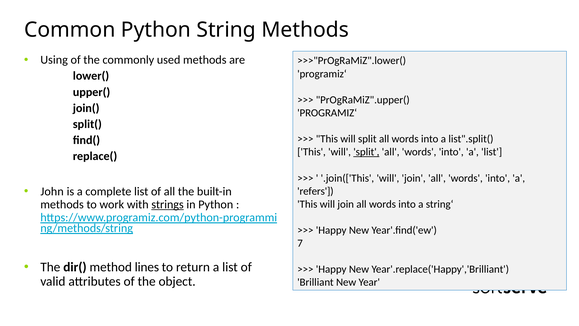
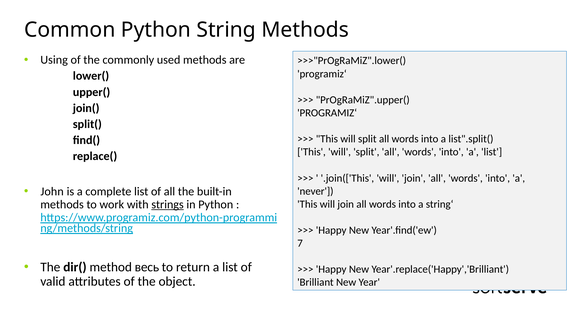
split at (366, 152) underline: present -> none
refers: refers -> never
lines: lines -> весь
